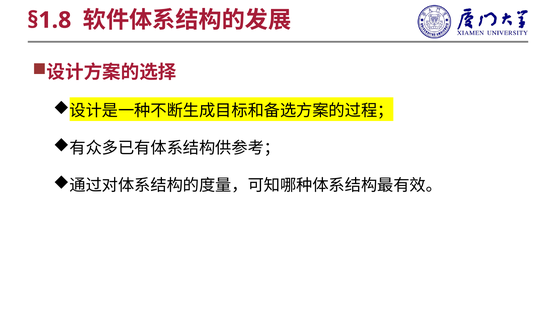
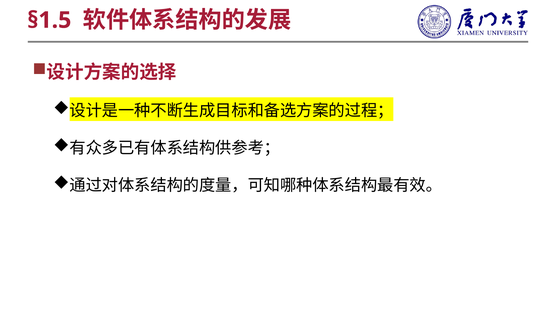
§1.8: §1.8 -> §1.5
